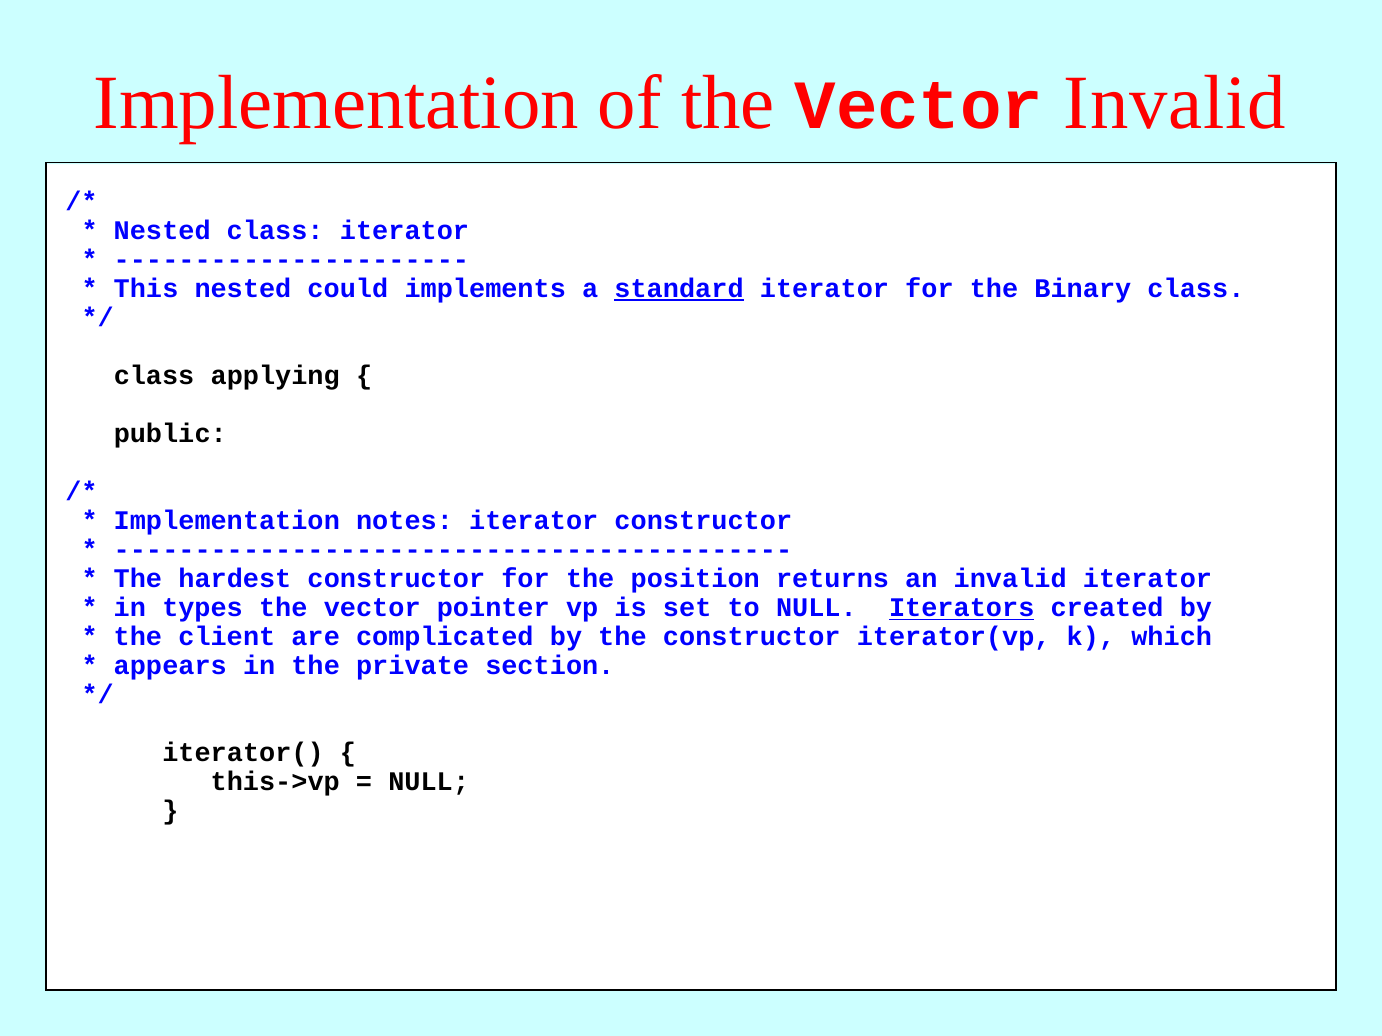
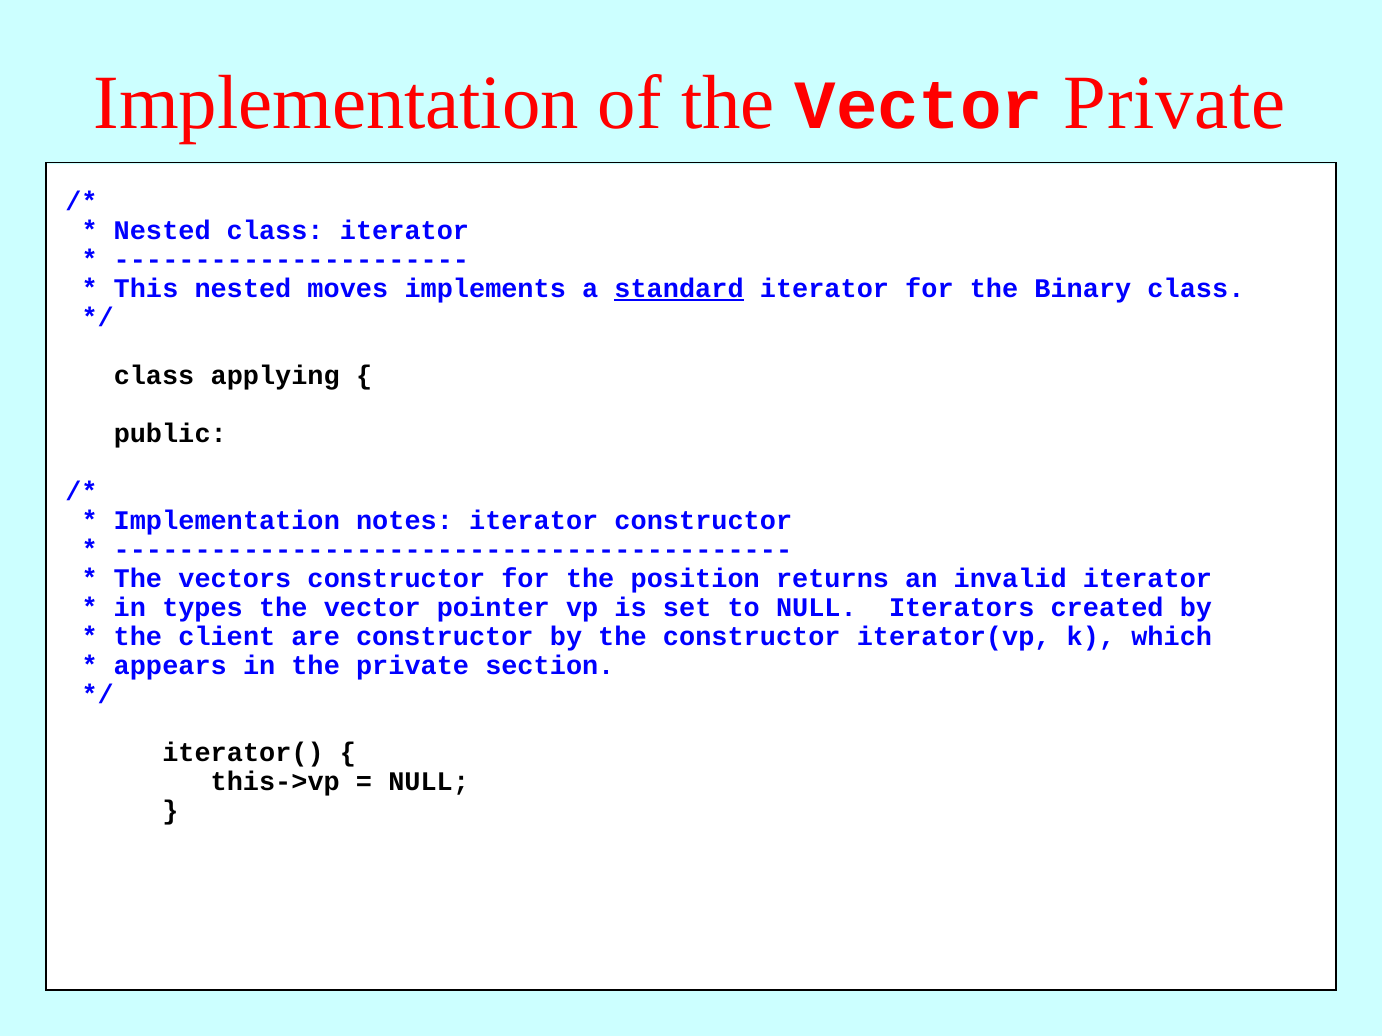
Vector Invalid: Invalid -> Private
could: could -> moves
hardest: hardest -> vectors
Iterators underline: present -> none
are complicated: complicated -> constructor
